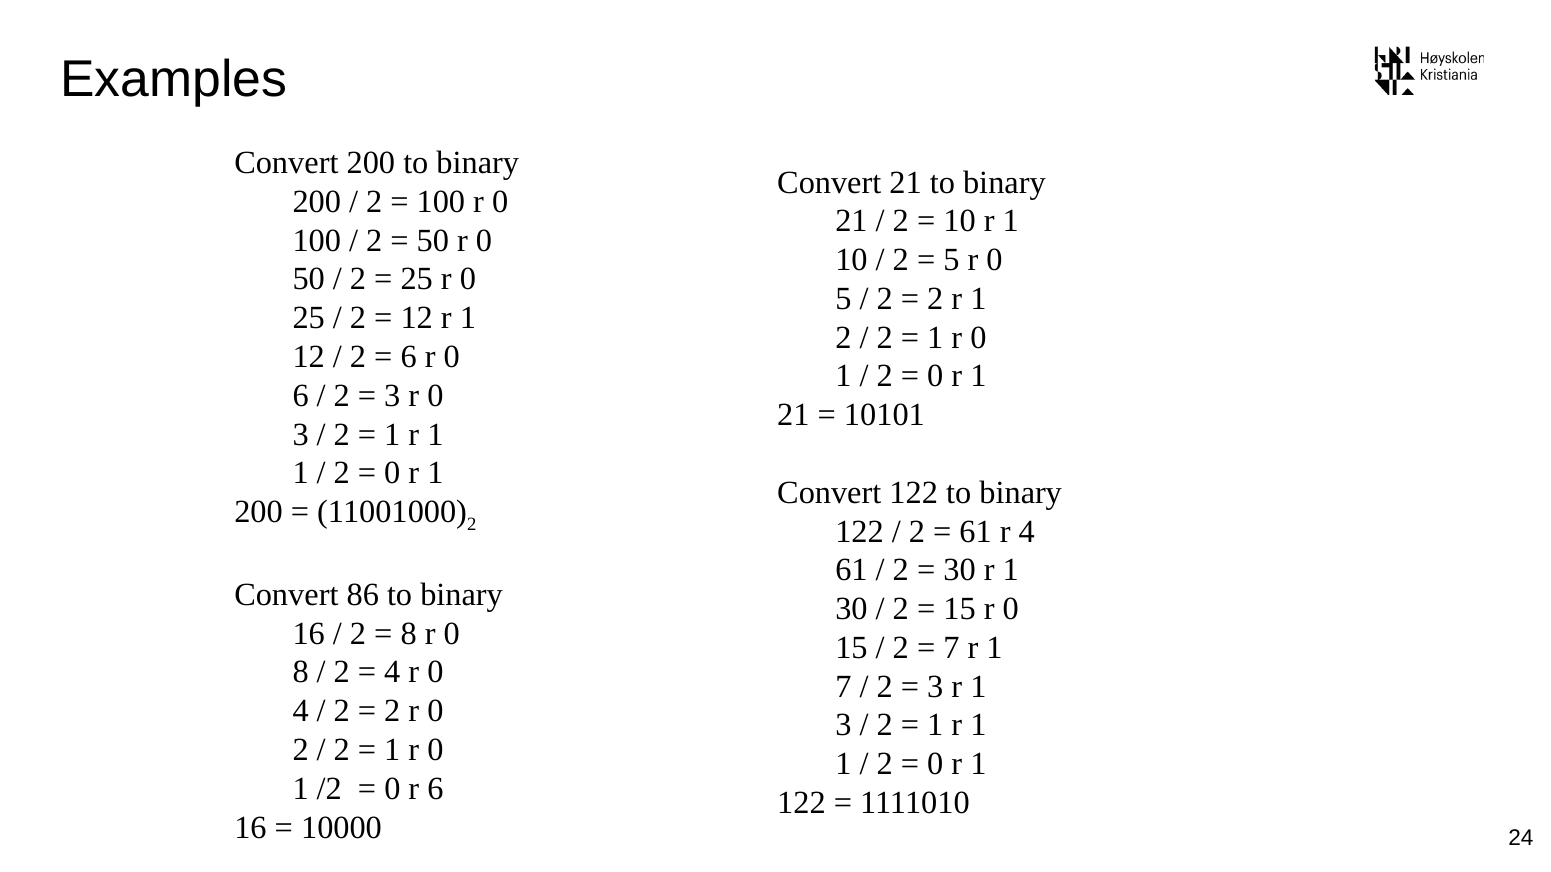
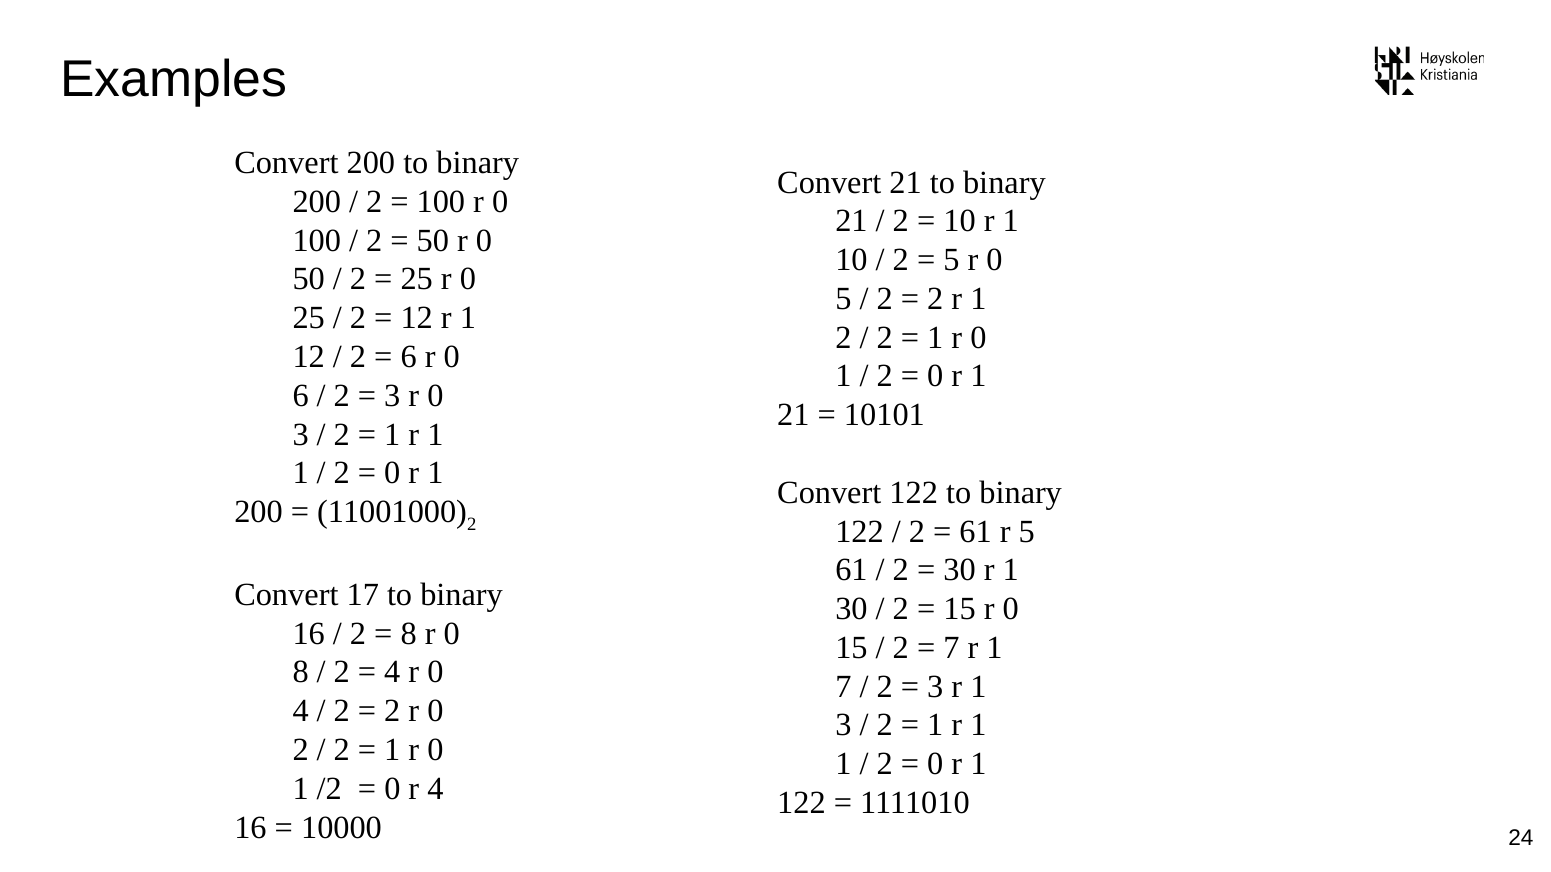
r 4: 4 -> 5
86: 86 -> 17
r 6: 6 -> 4
